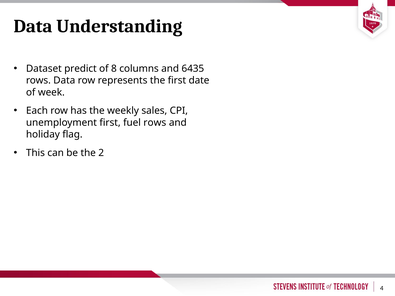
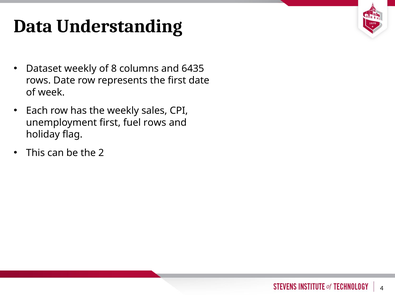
Dataset predict: predict -> weekly
rows Data: Data -> Date
